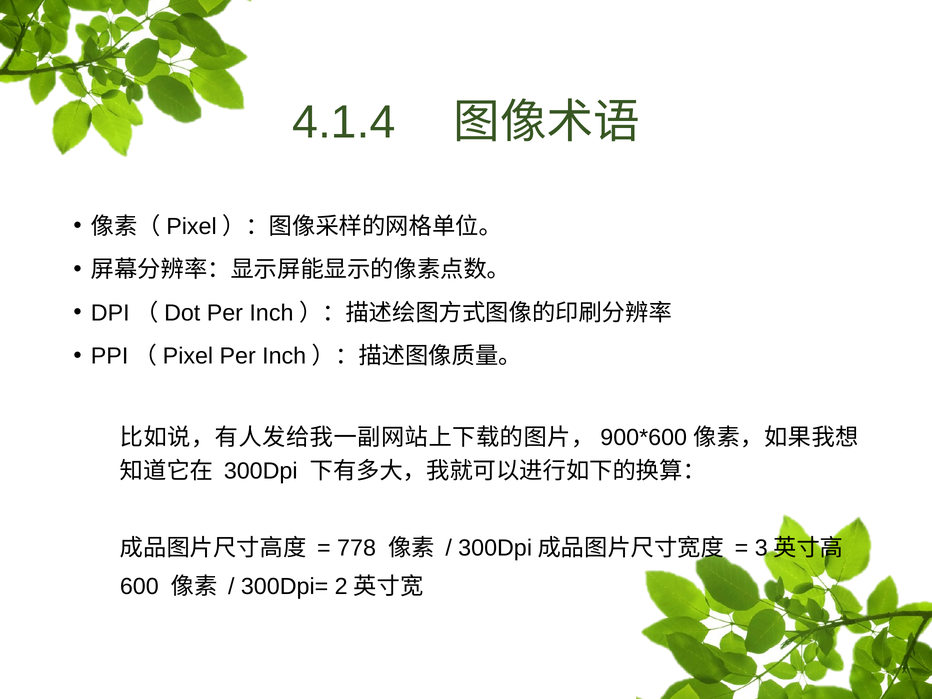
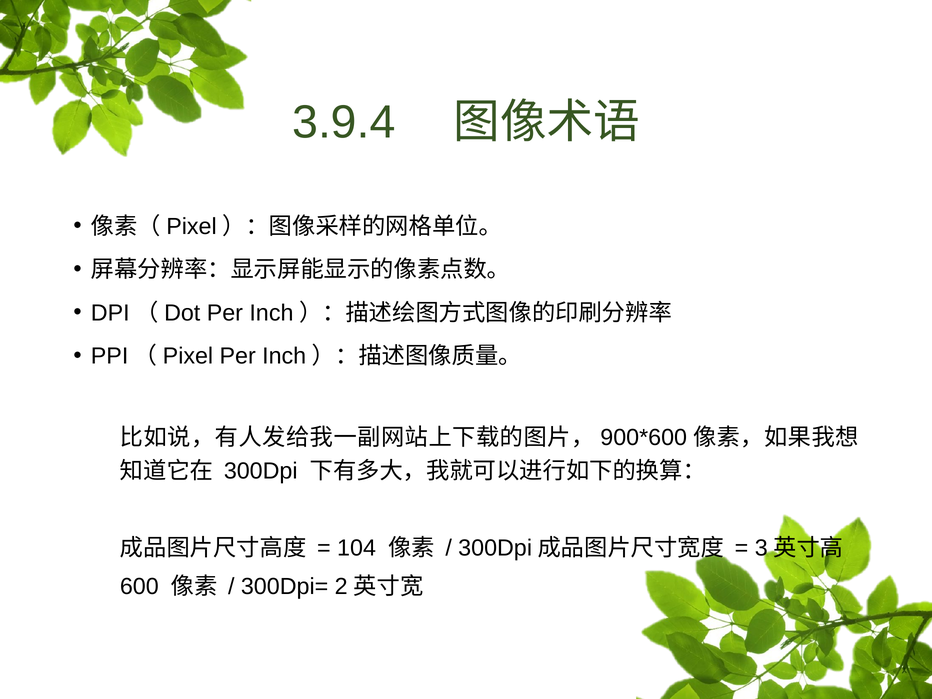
4.1.4: 4.1.4 -> 3.9.4
778: 778 -> 104
